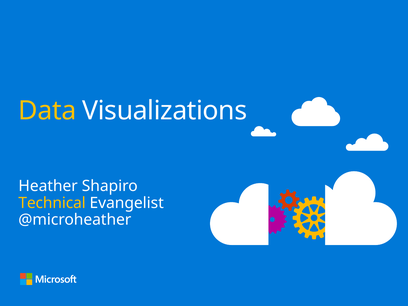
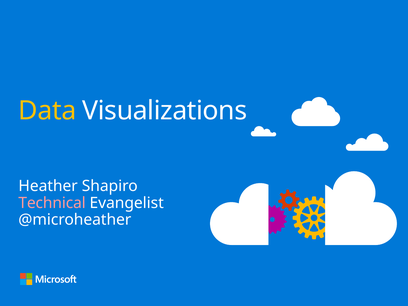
Technical colour: yellow -> pink
